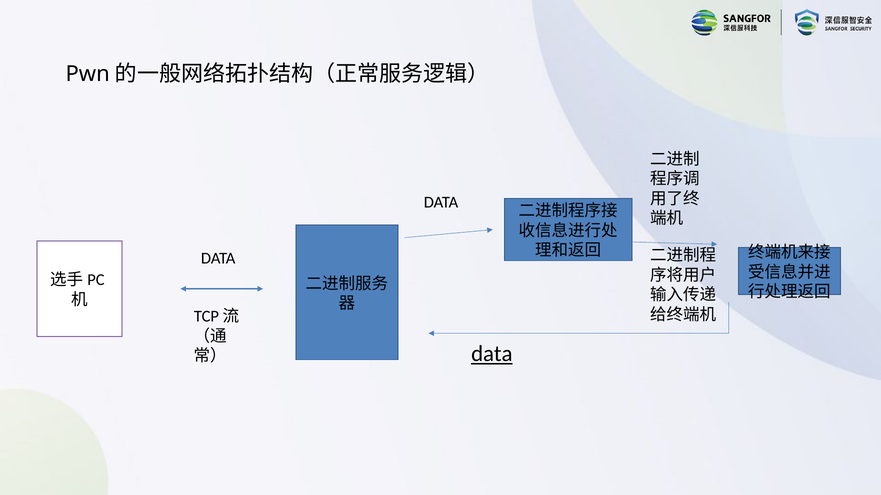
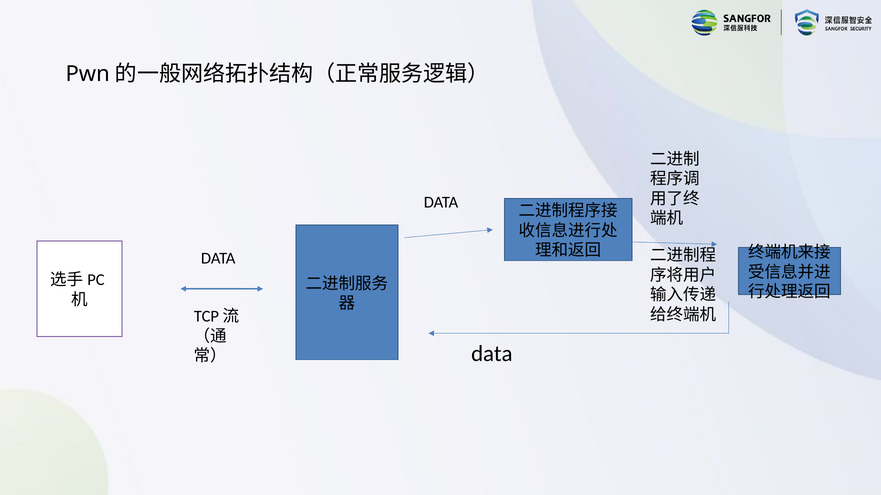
data at (492, 354) underline: present -> none
